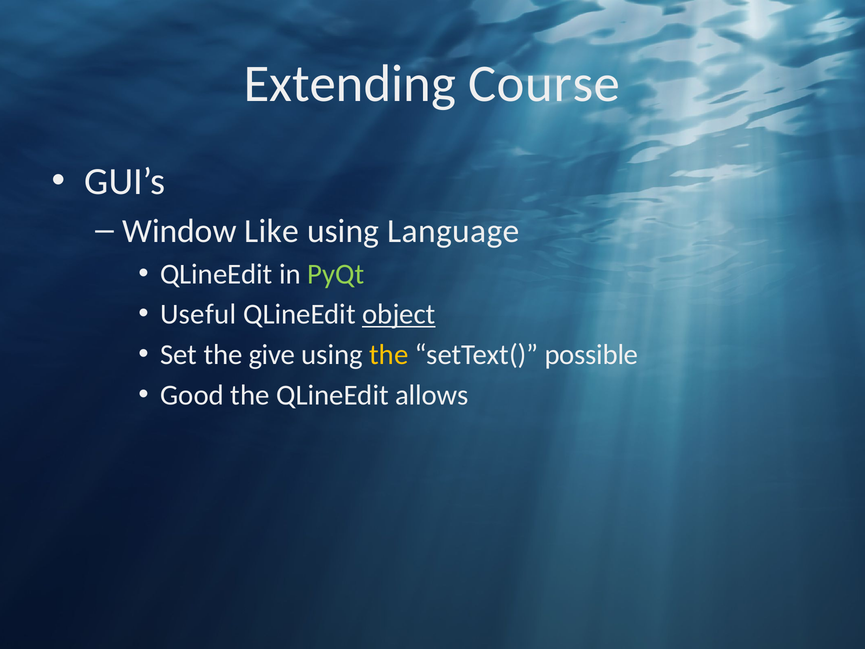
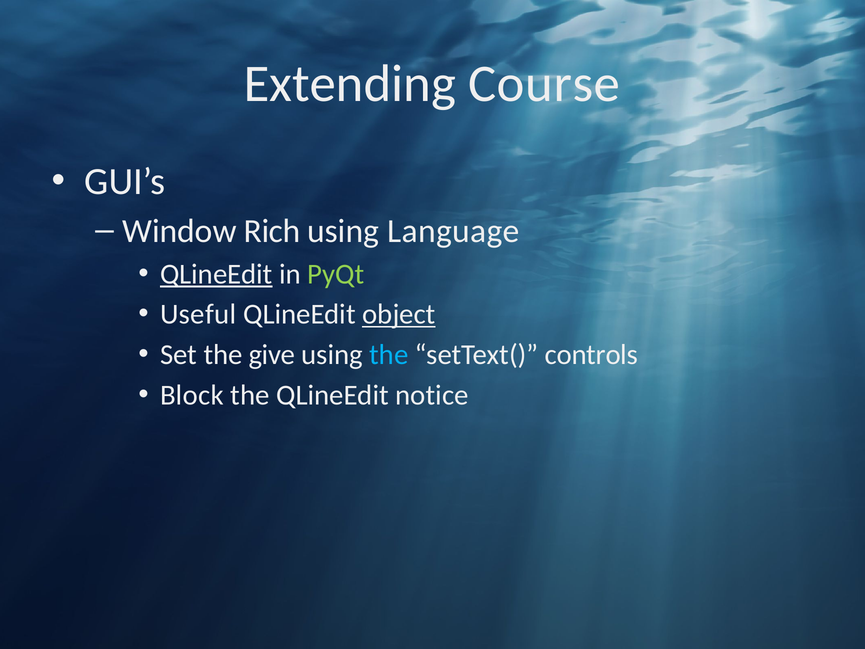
Like: Like -> Rich
QLineEdit at (216, 274) underline: none -> present
the at (389, 355) colour: yellow -> light blue
possible: possible -> controls
Good: Good -> Block
allows: allows -> notice
